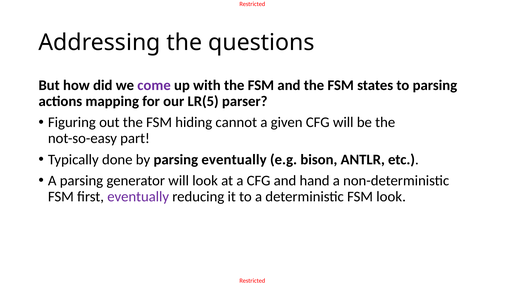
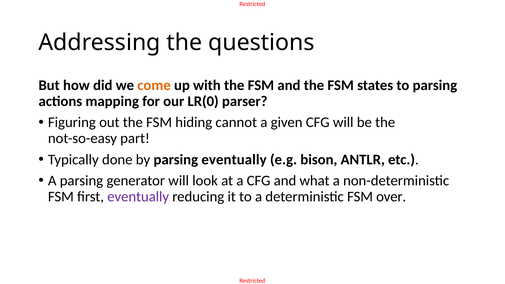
come colour: purple -> orange
LR(5: LR(5 -> LR(0
hand: hand -> what
FSM look: look -> over
